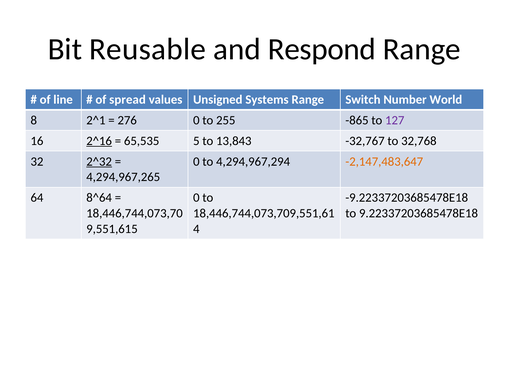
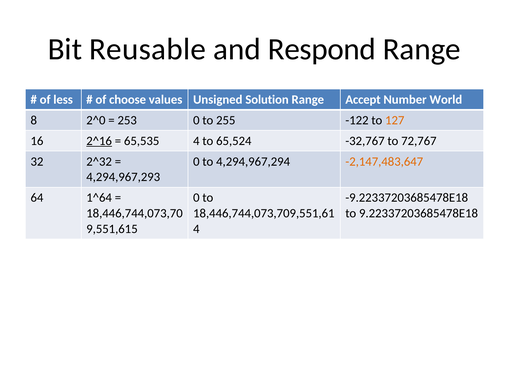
line: line -> less
spread: spread -> choose
Systems: Systems -> Solution
Switch: Switch -> Accept
2^1: 2^1 -> 2^0
276: 276 -> 253
-865: -865 -> -122
127 colour: purple -> orange
65,535 5: 5 -> 4
13,843: 13,843 -> 65,524
32,768: 32,768 -> 72,767
2^32 underline: present -> none
4,294,967,265: 4,294,967,265 -> 4,294,967,293
8^64: 8^64 -> 1^64
